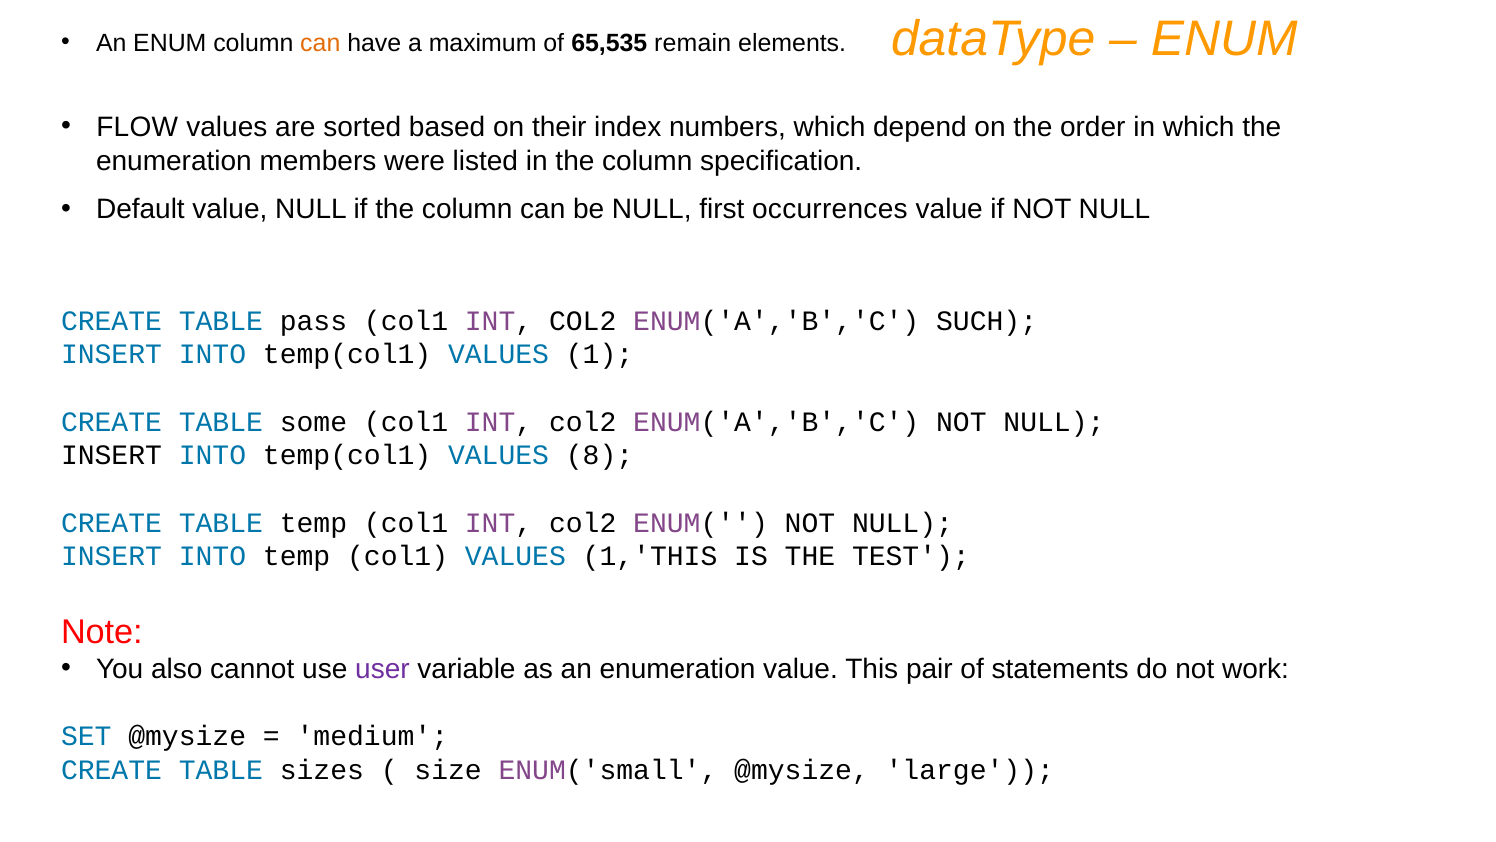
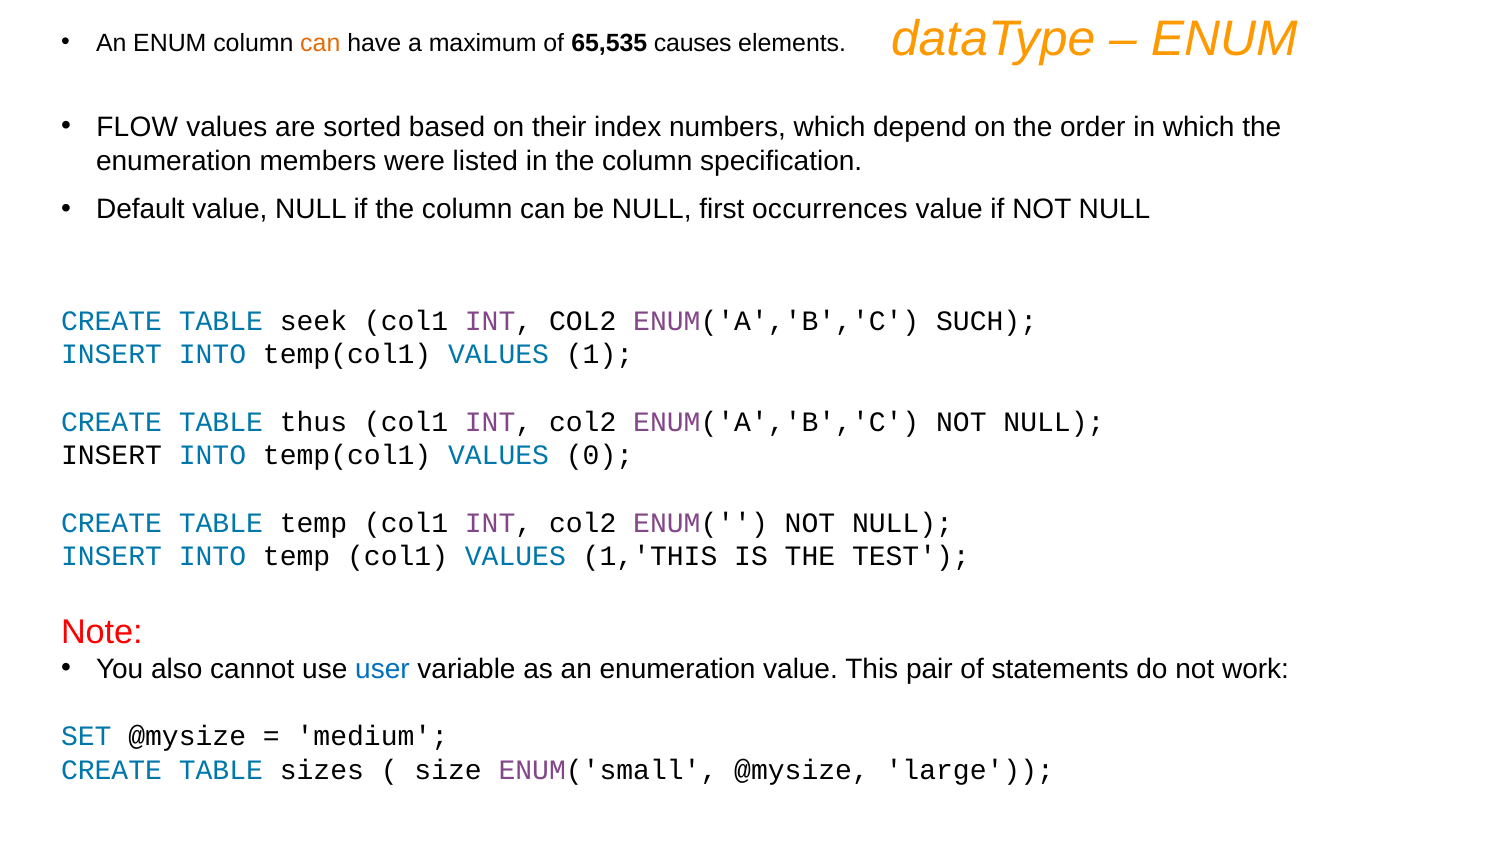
remain: remain -> causes
pass: pass -> seek
some: some -> thus
8: 8 -> 0
user colour: purple -> blue
